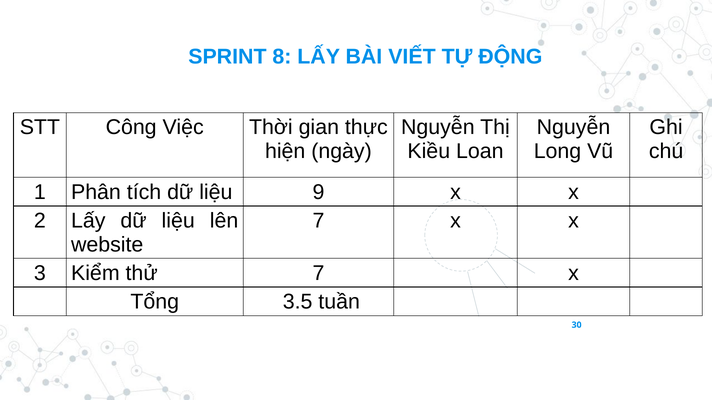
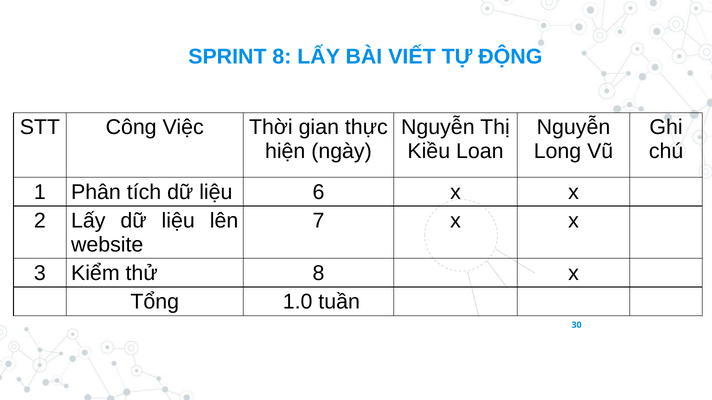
9: 9 -> 6
thử 7: 7 -> 8
3.5: 3.5 -> 1.0
